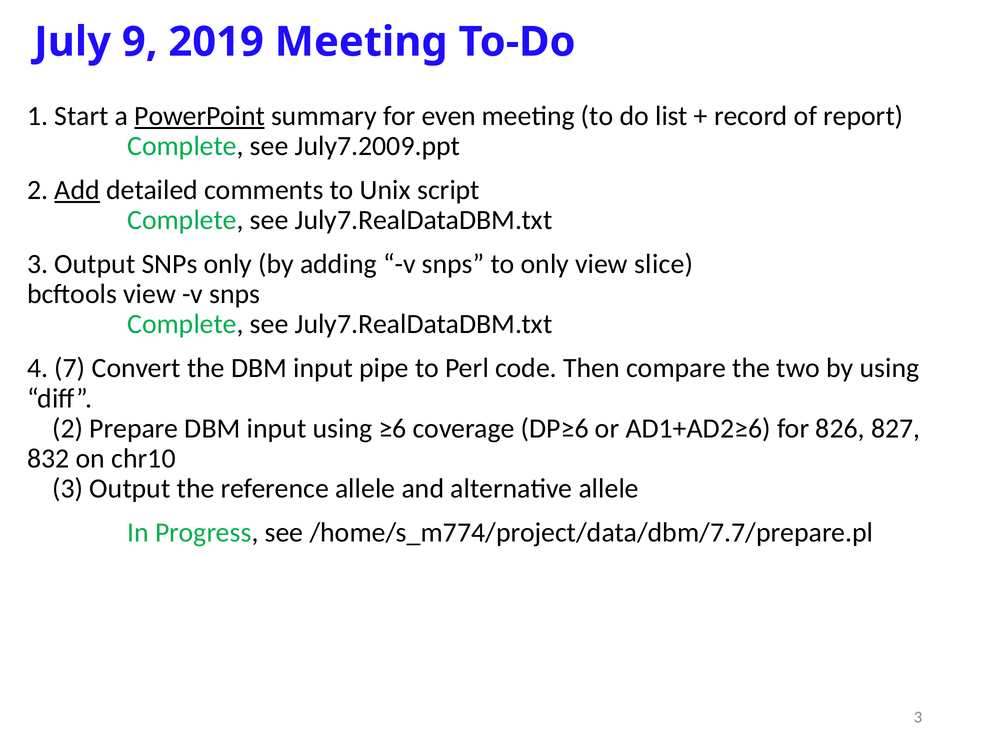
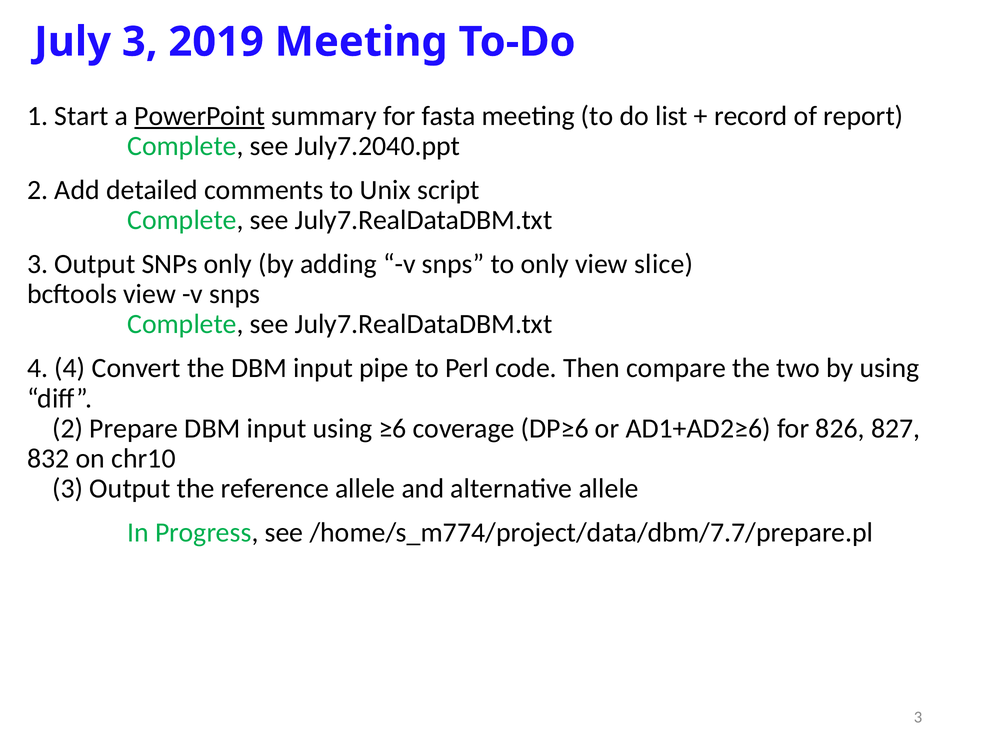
July 9: 9 -> 3
even: even -> fasta
July7.2009.ppt: July7.2009.ppt -> July7.2040.ppt
Add underline: present -> none
4 7: 7 -> 4
